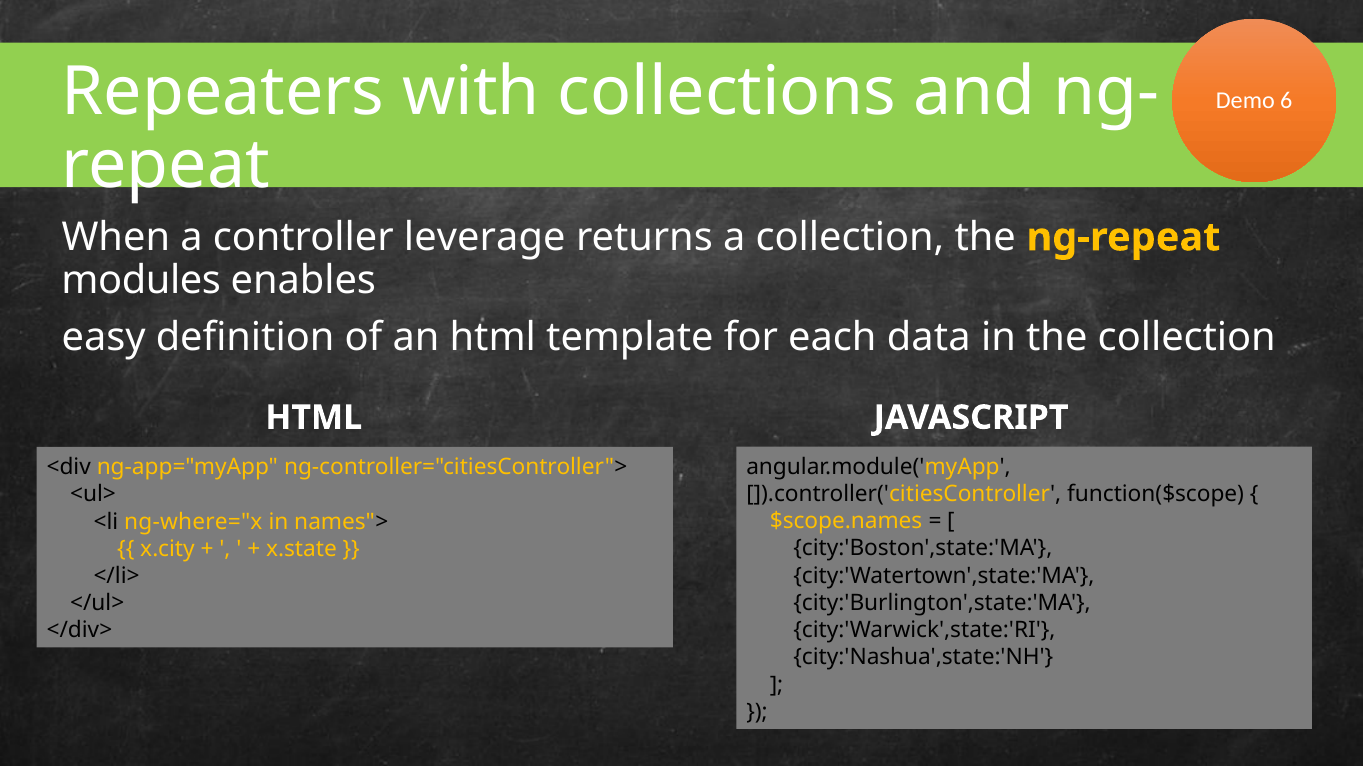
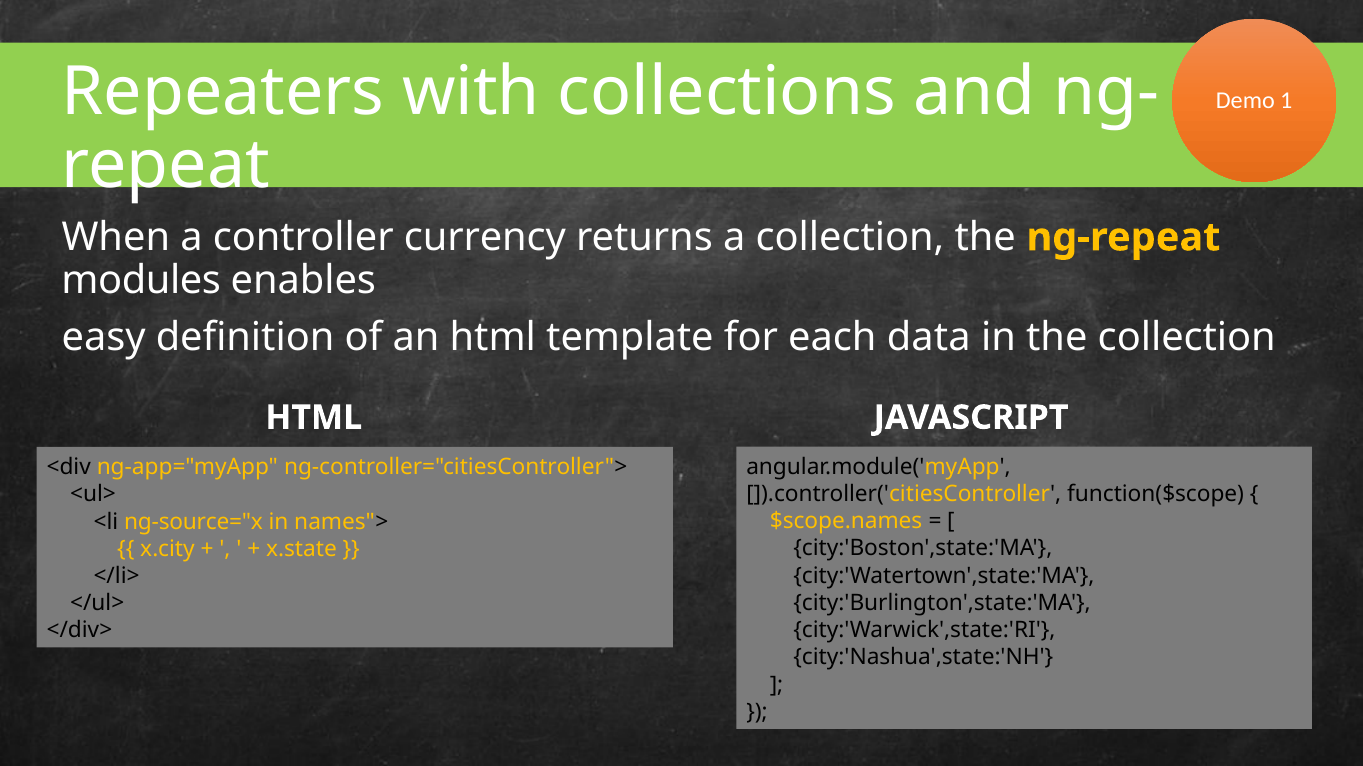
6: 6 -> 1
leverage: leverage -> currency
ng-where="x: ng-where="x -> ng-source="x
